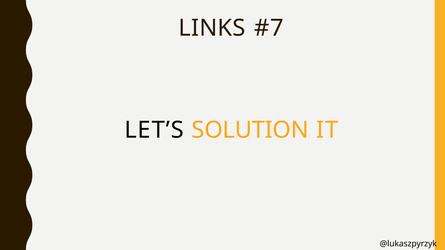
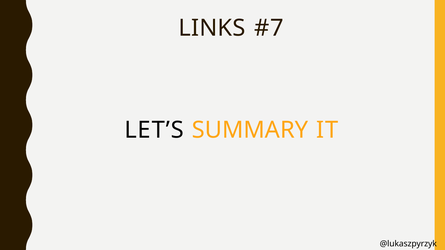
SOLUTION: SOLUTION -> SUMMARY
